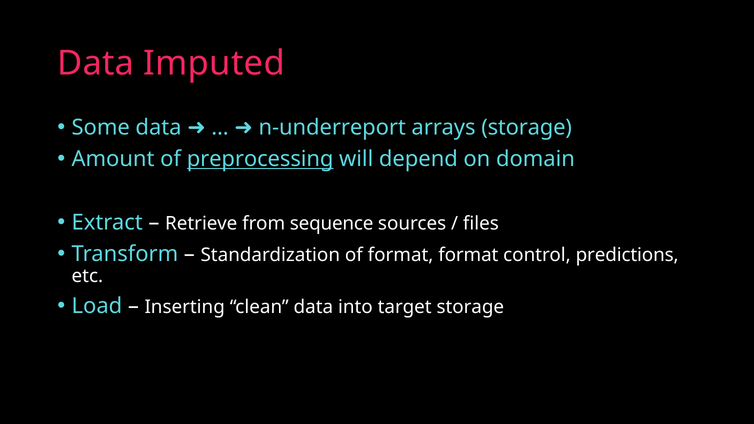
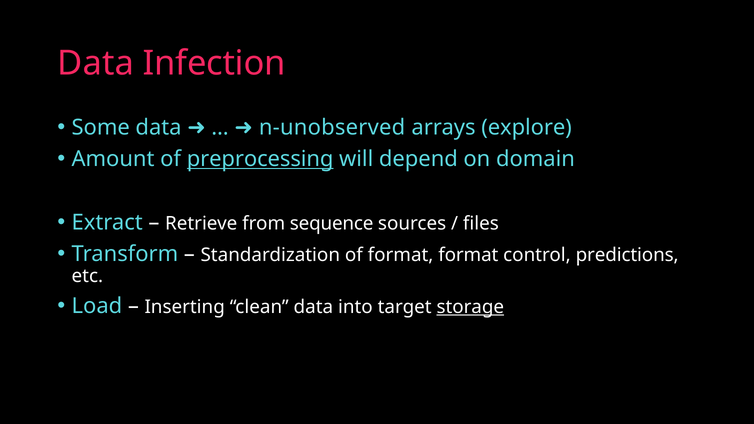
Imputed: Imputed -> Infection
n-underreport: n-underreport -> n-unobserved
arrays storage: storage -> explore
storage at (470, 307) underline: none -> present
